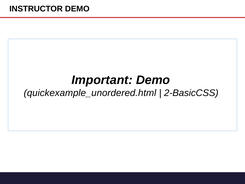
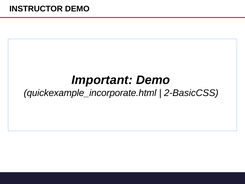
quickexample_unordered.html: quickexample_unordered.html -> quickexample_incorporate.html
